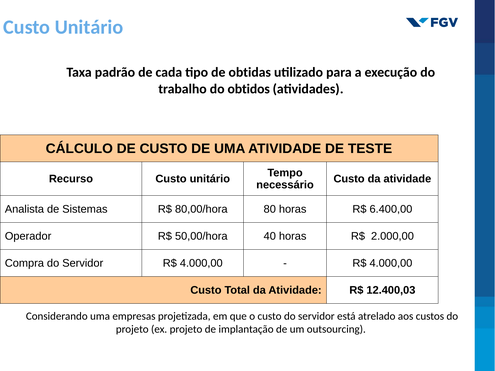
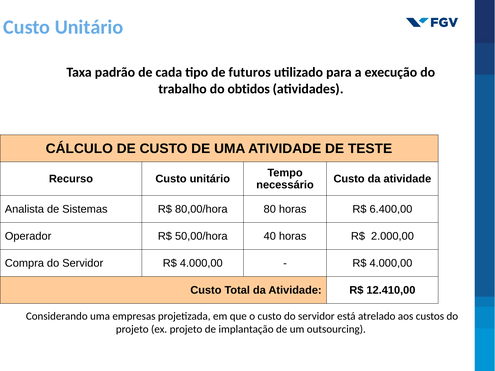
obtidas: obtidas -> futuros
12.400,03: 12.400,03 -> 12.410,00
